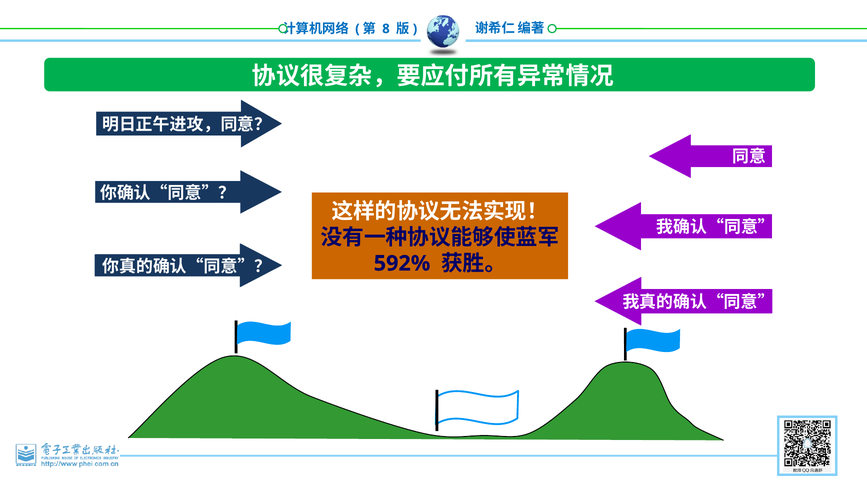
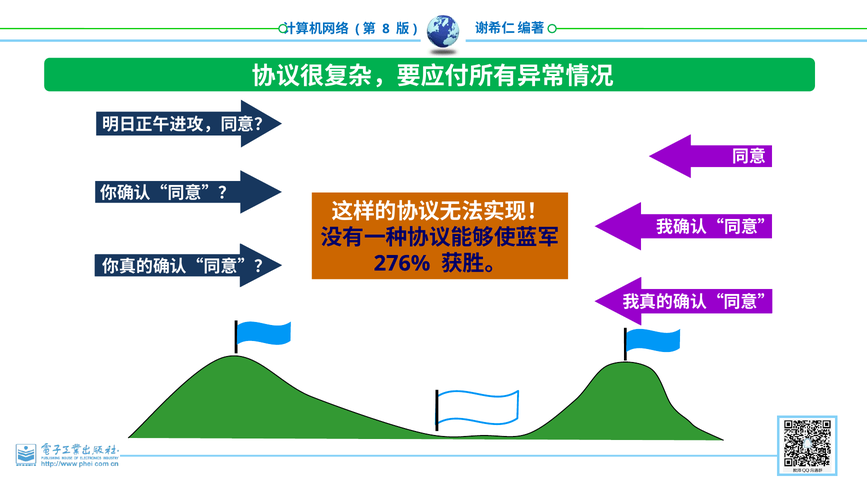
592%: 592% -> 276%
